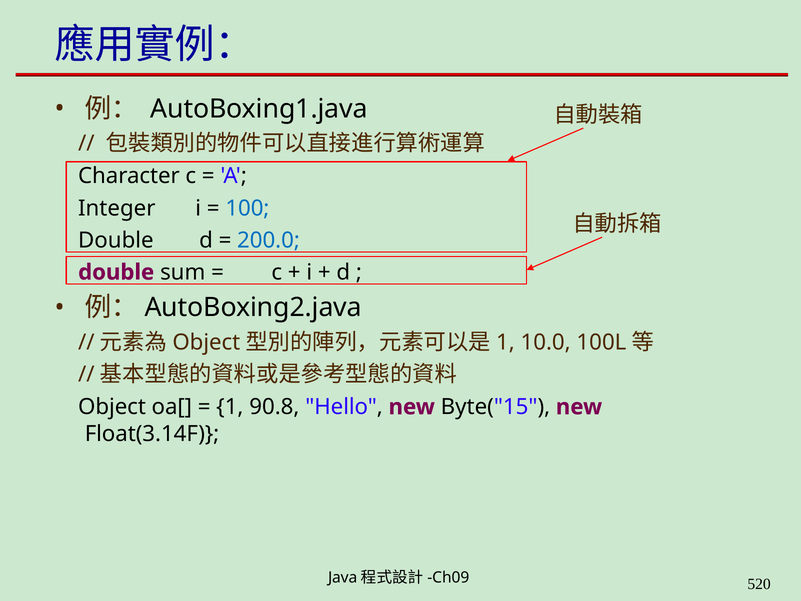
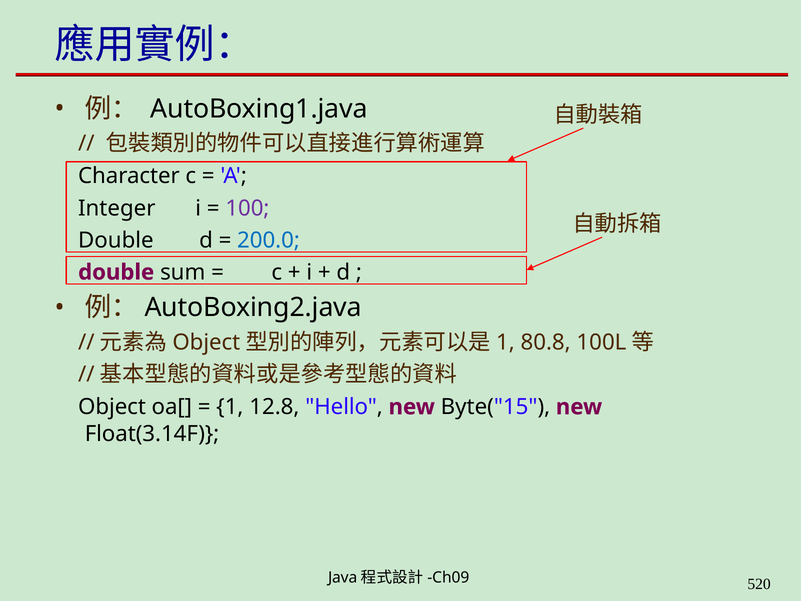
100 colour: blue -> purple
10.0: 10.0 -> 80.8
90.8: 90.8 -> 12.8
